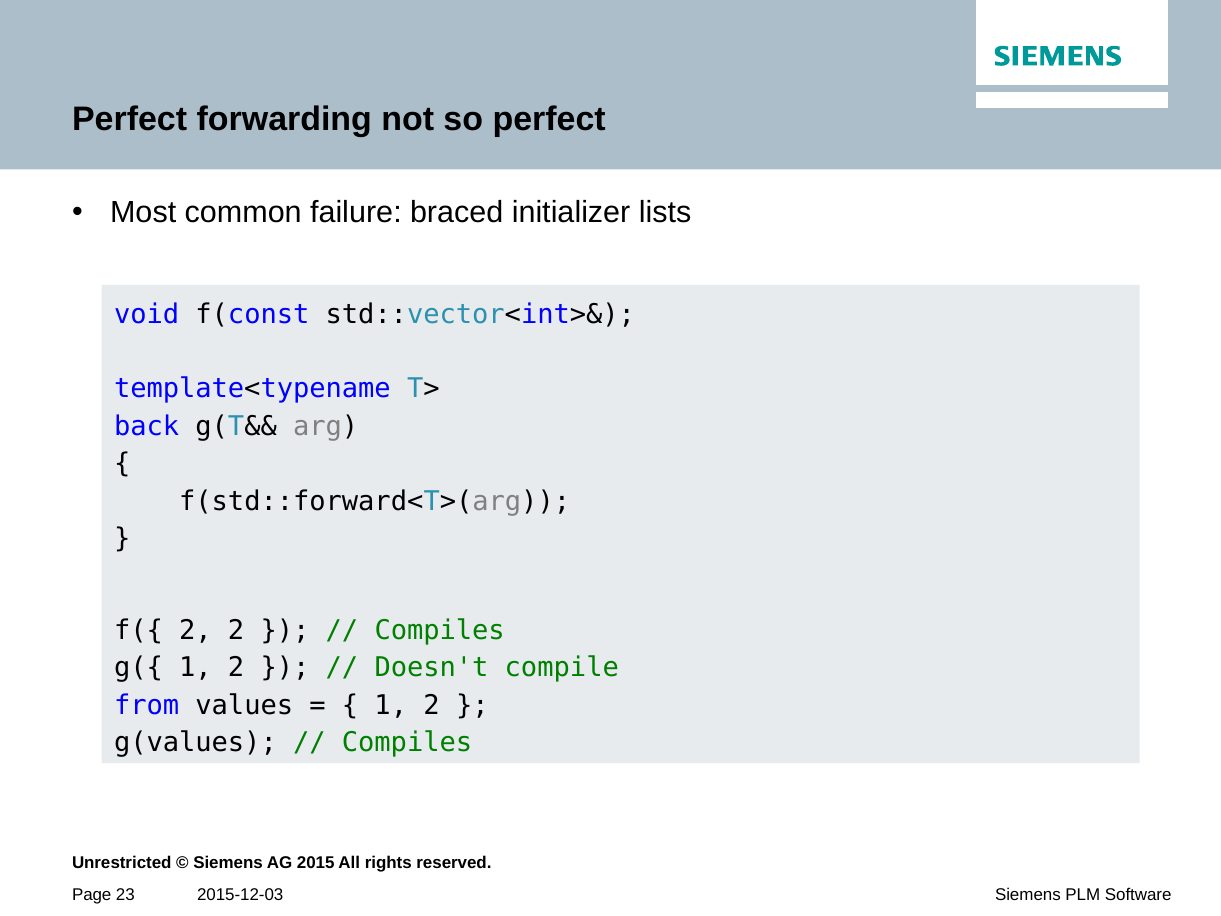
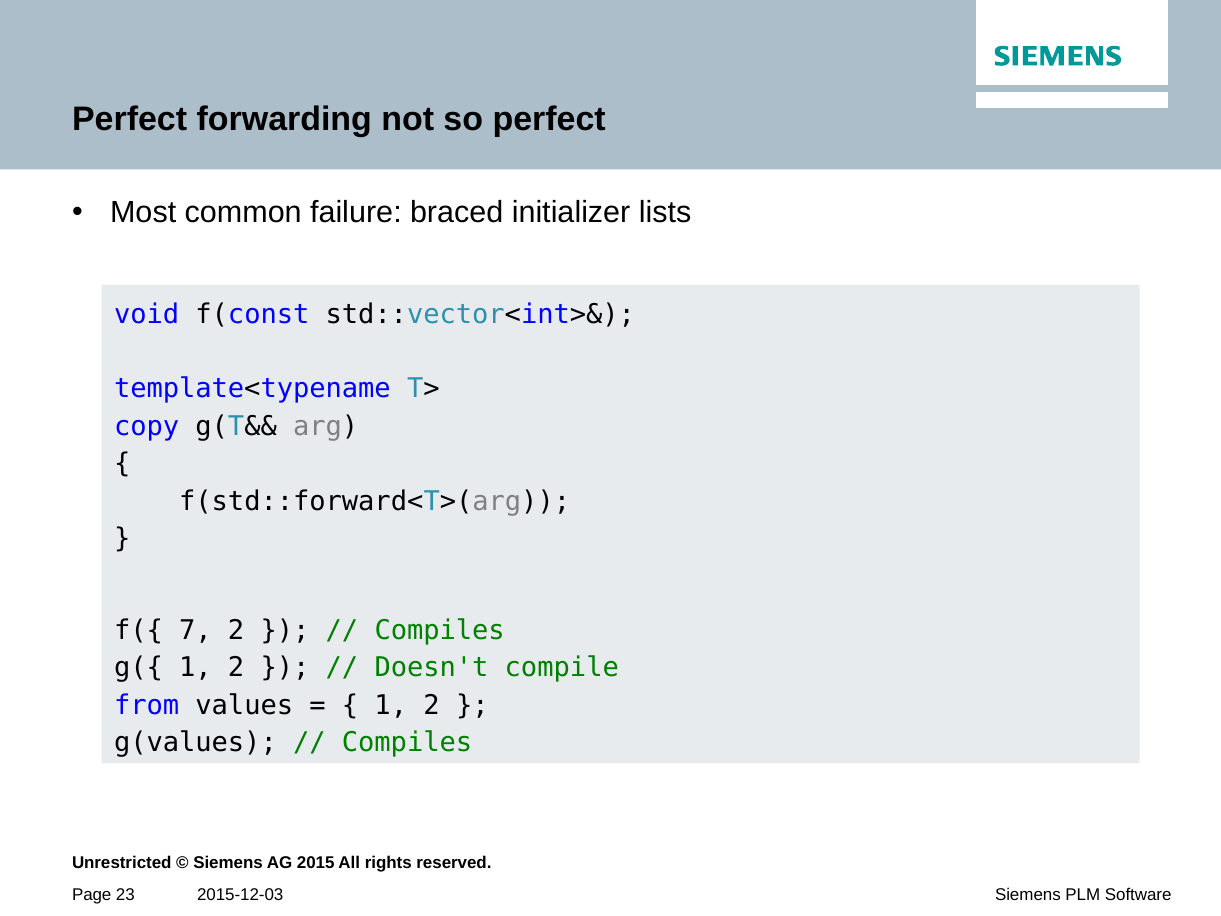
back: back -> copy
f({ 2: 2 -> 7
